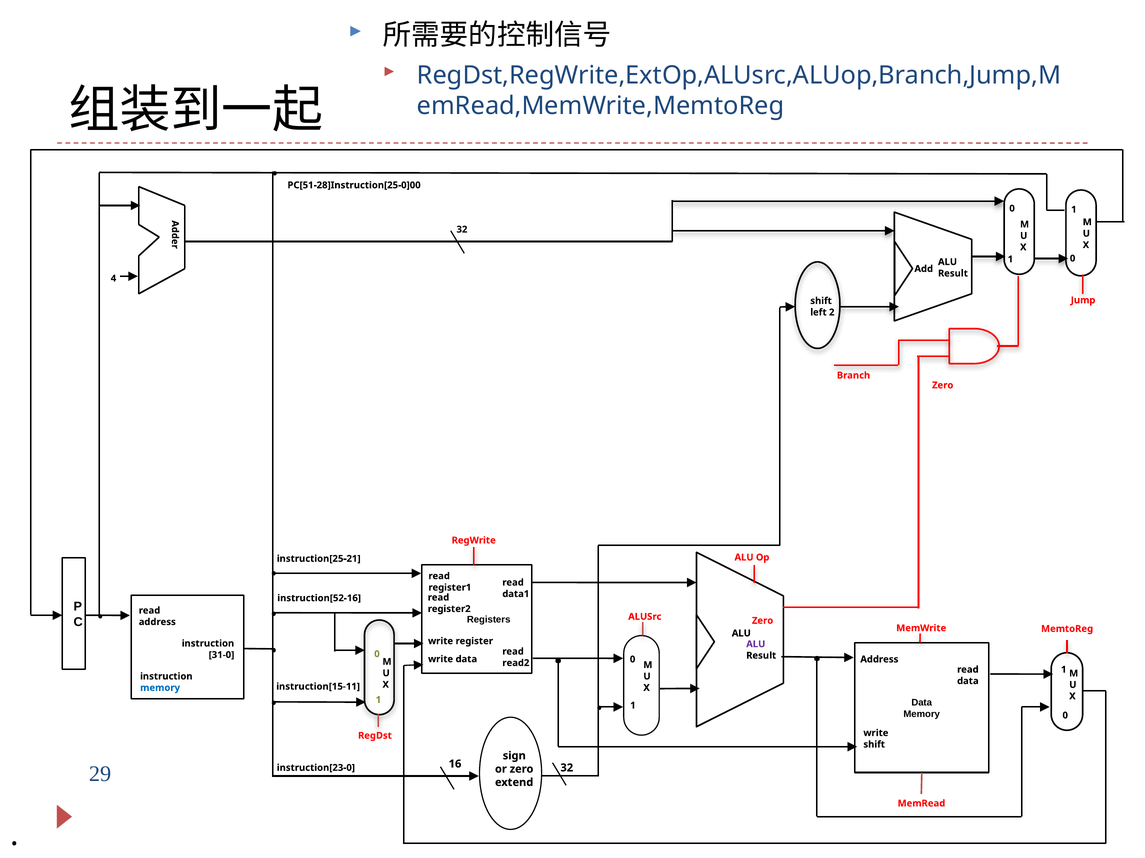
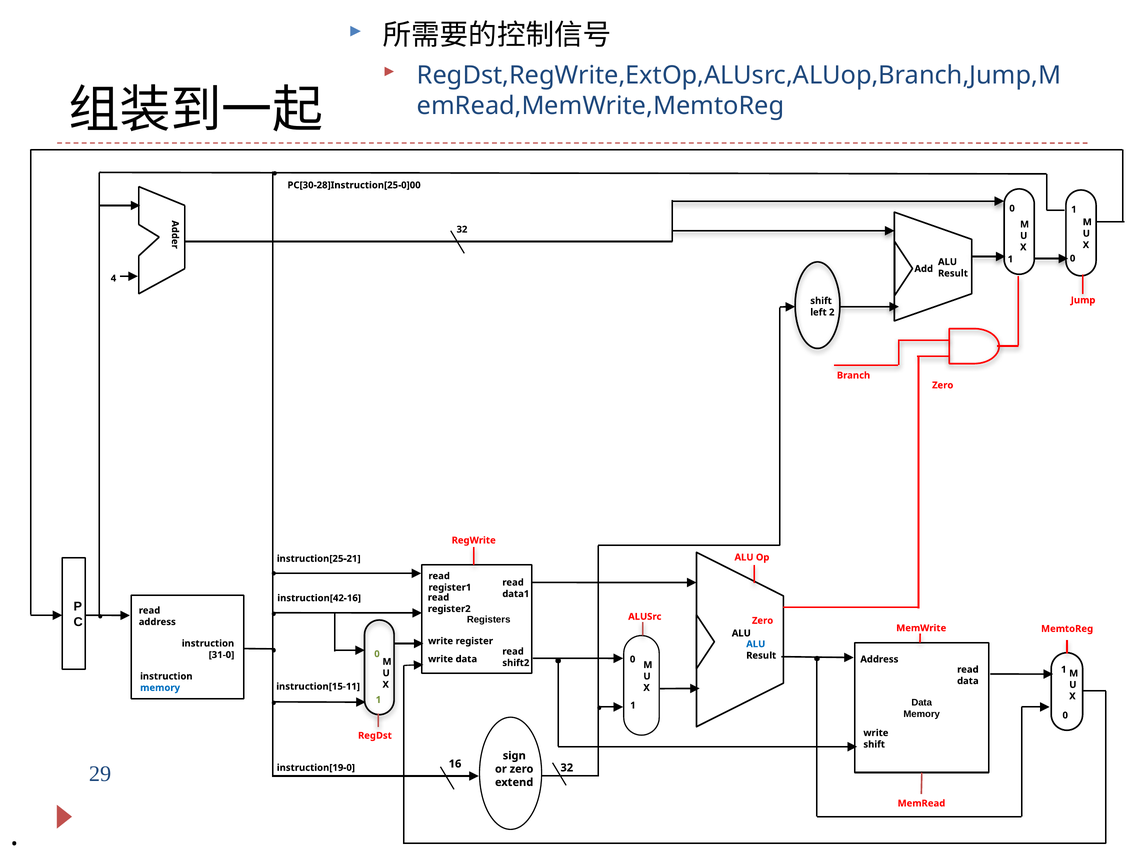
PC[51-28]Instruction[25-0]00: PC[51-28]Instruction[25-0]00 -> PC[30-28]Instruction[25-0]00
instruction[52-16: instruction[52-16 -> instruction[42-16
ALU at (756, 645) colour: purple -> blue
read2: read2 -> shift2
instruction[23-0: instruction[23-0 -> instruction[19-0
